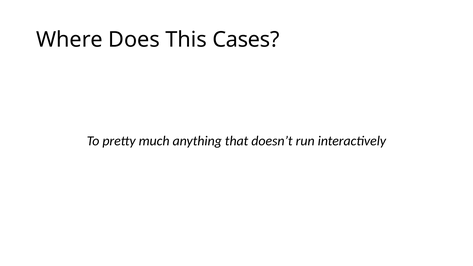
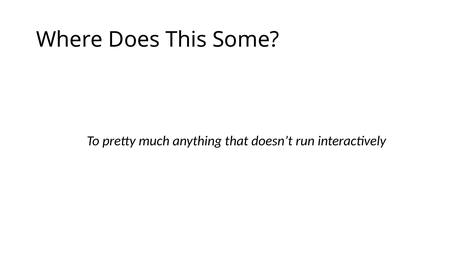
Cases: Cases -> Some
